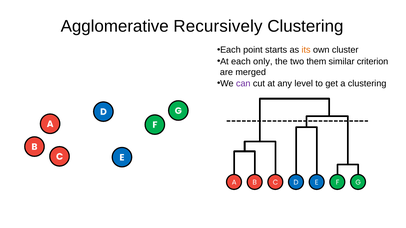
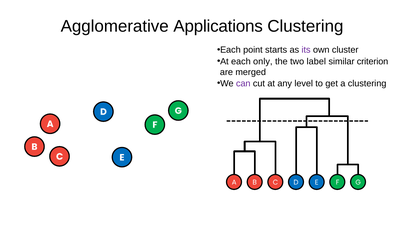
Recursively: Recursively -> Applications
its colour: orange -> purple
them: them -> label
